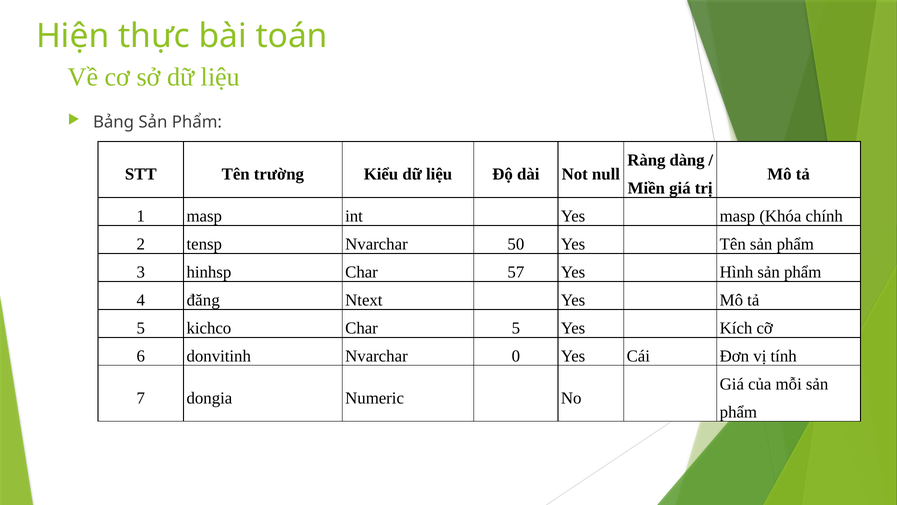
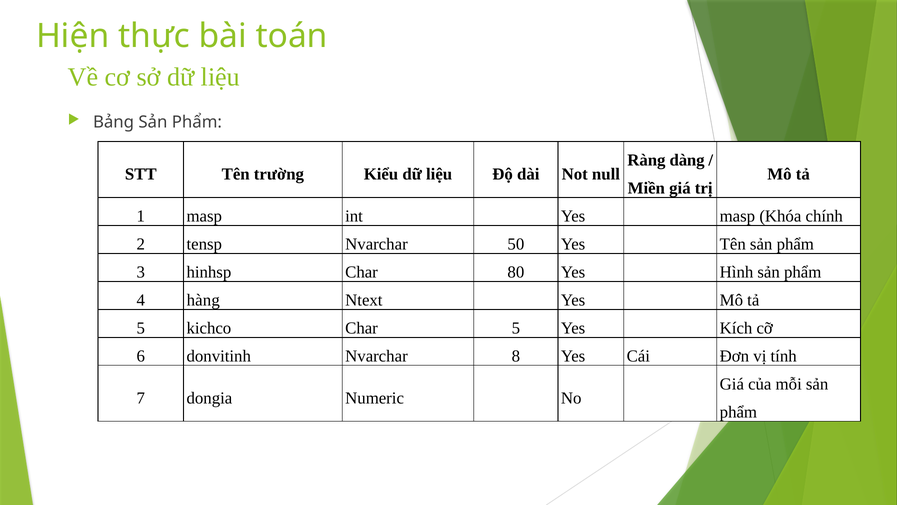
57: 57 -> 80
đăng: đăng -> hàng
0: 0 -> 8
